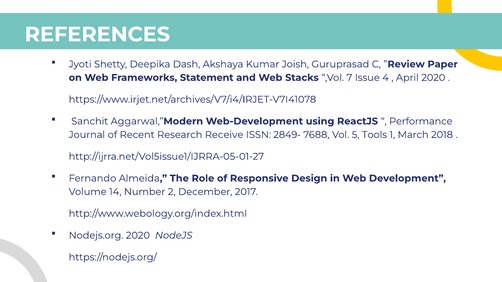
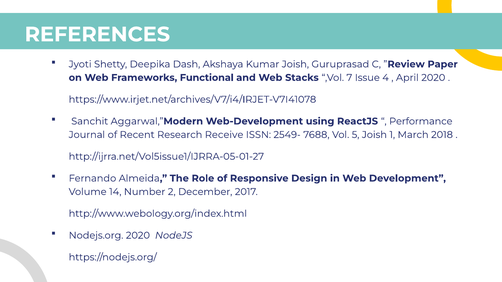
Statement: Statement -> Functional
2849-: 2849- -> 2549-
5 Tools: Tools -> Joish
